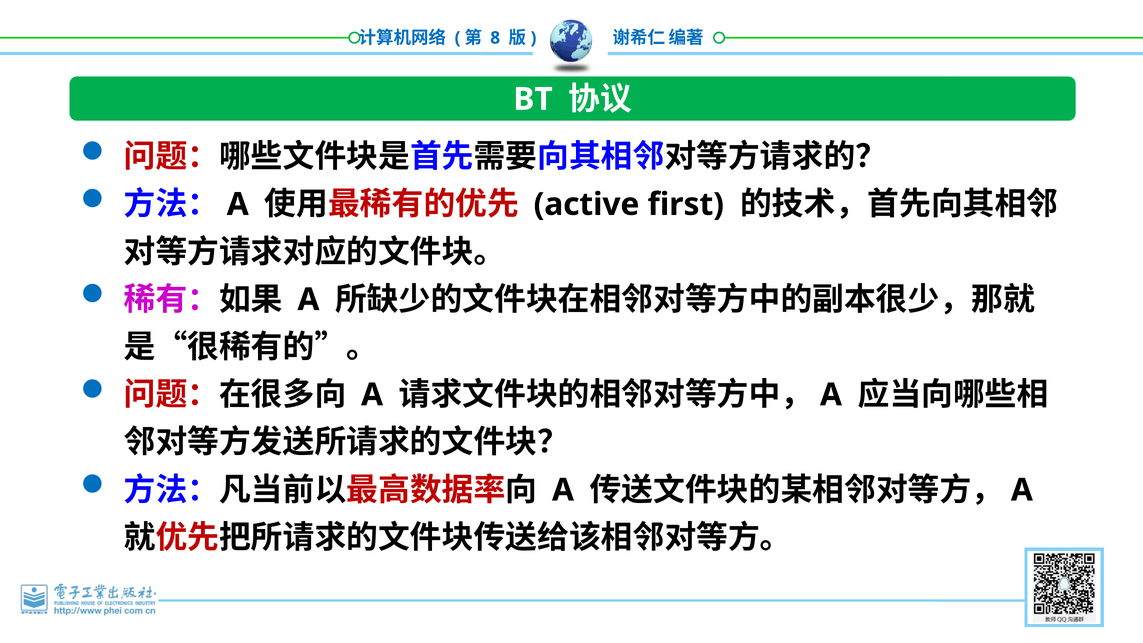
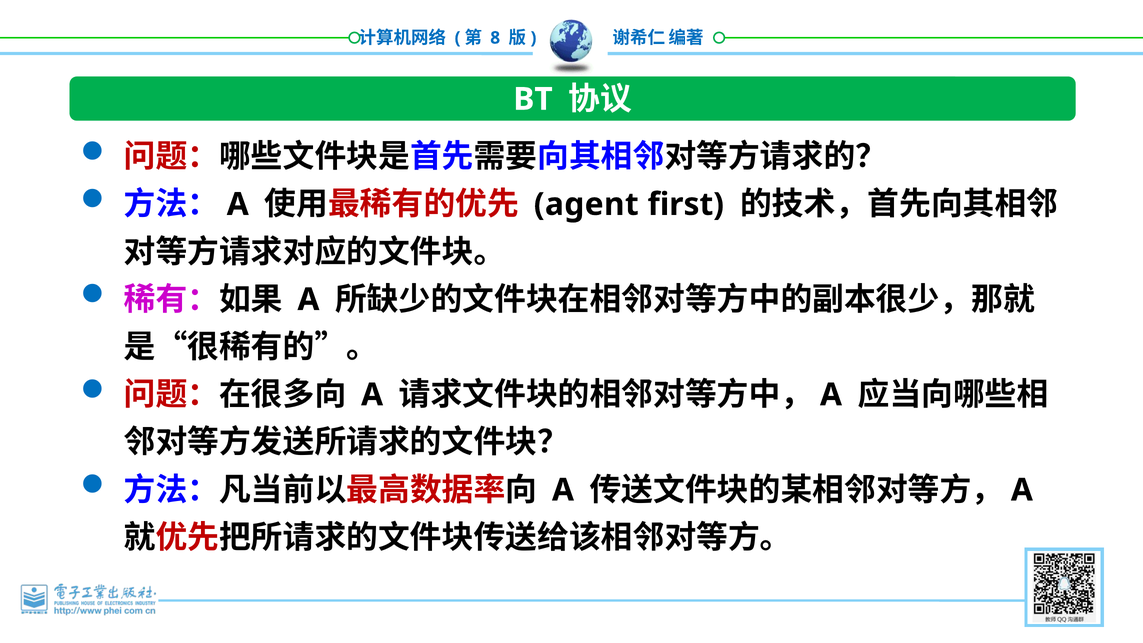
active: active -> agent
